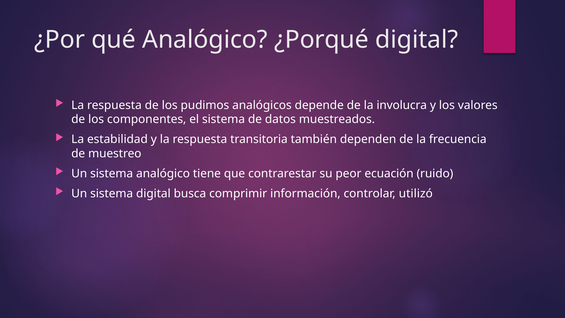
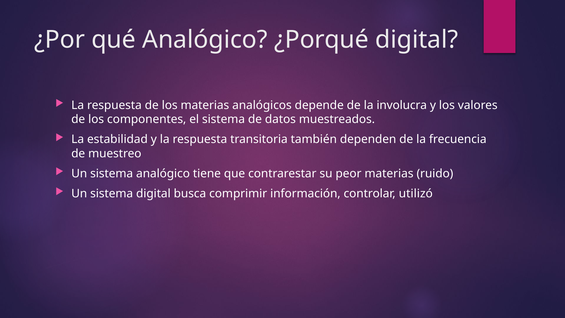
los pudimos: pudimos -> materias
peor ecuación: ecuación -> materias
